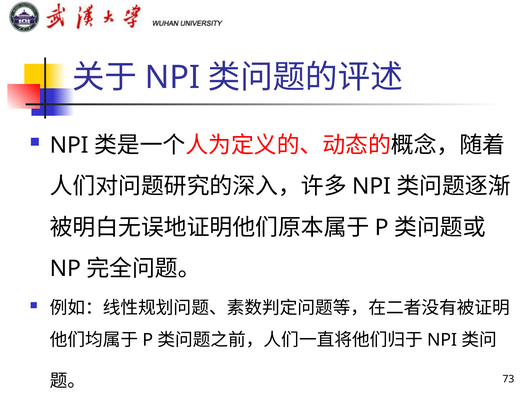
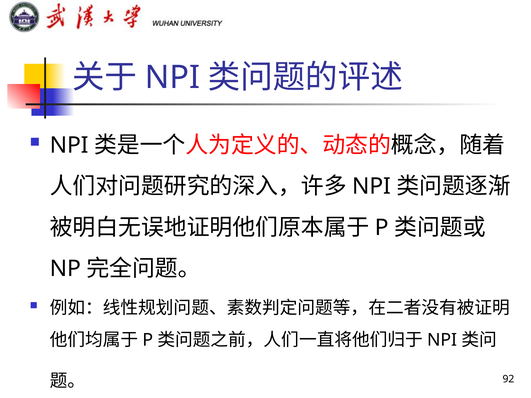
73: 73 -> 92
